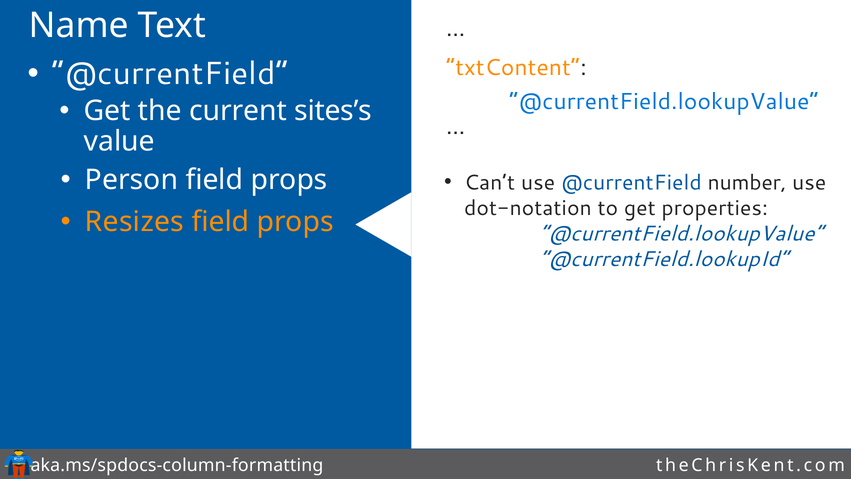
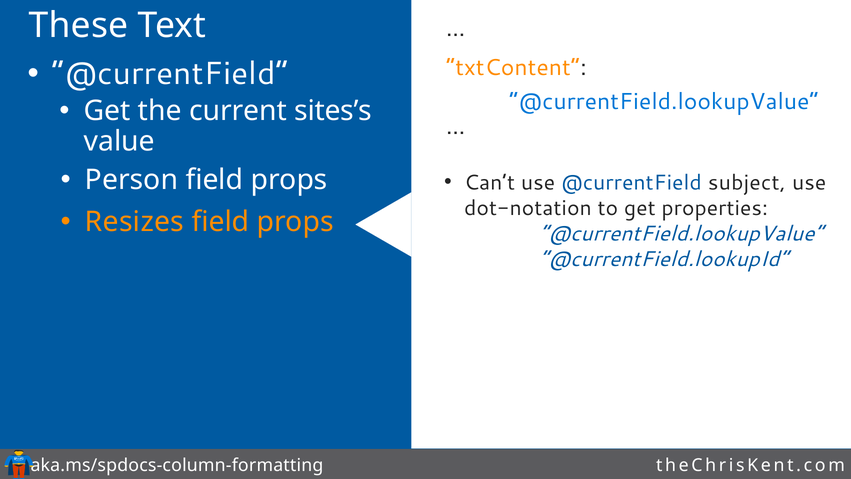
Name: Name -> These
number: number -> subject
